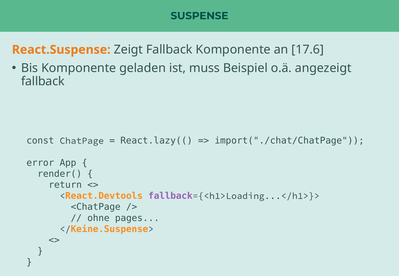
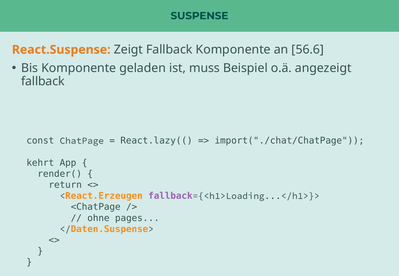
17.6: 17.6 -> 56.6
error: error -> kehrt
React.Devtools: React.Devtools -> React.Erzeugen
Keine.Suspense: Keine.Suspense -> Daten.Suspense
